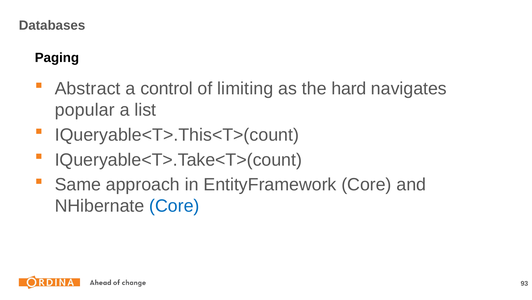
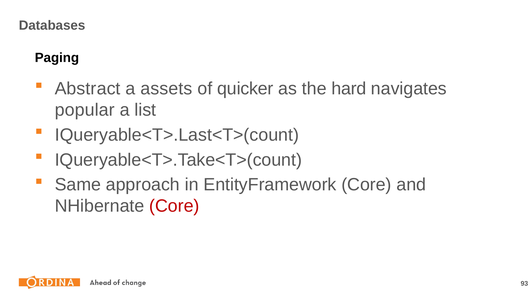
control: control -> assets
limiting: limiting -> quicker
IQueryable<T>.This<T>(count: IQueryable<T>.This<T>(count -> IQueryable<T>.Last<T>(count
Core at (174, 206) colour: blue -> red
